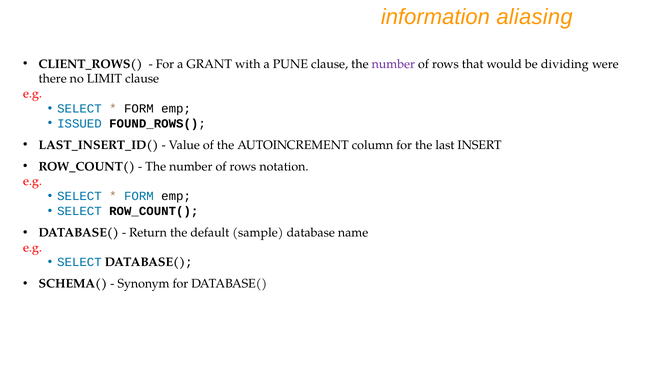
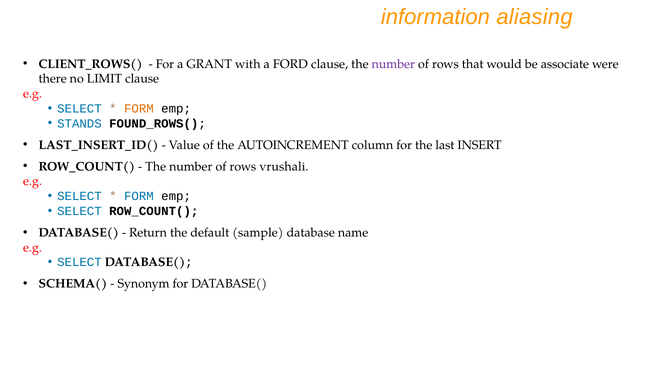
PUNE: PUNE -> FORD
dividing: dividing -> associate
FORM at (139, 109) colour: black -> orange
ISSUED: ISSUED -> STANDS
notation: notation -> vrushali
